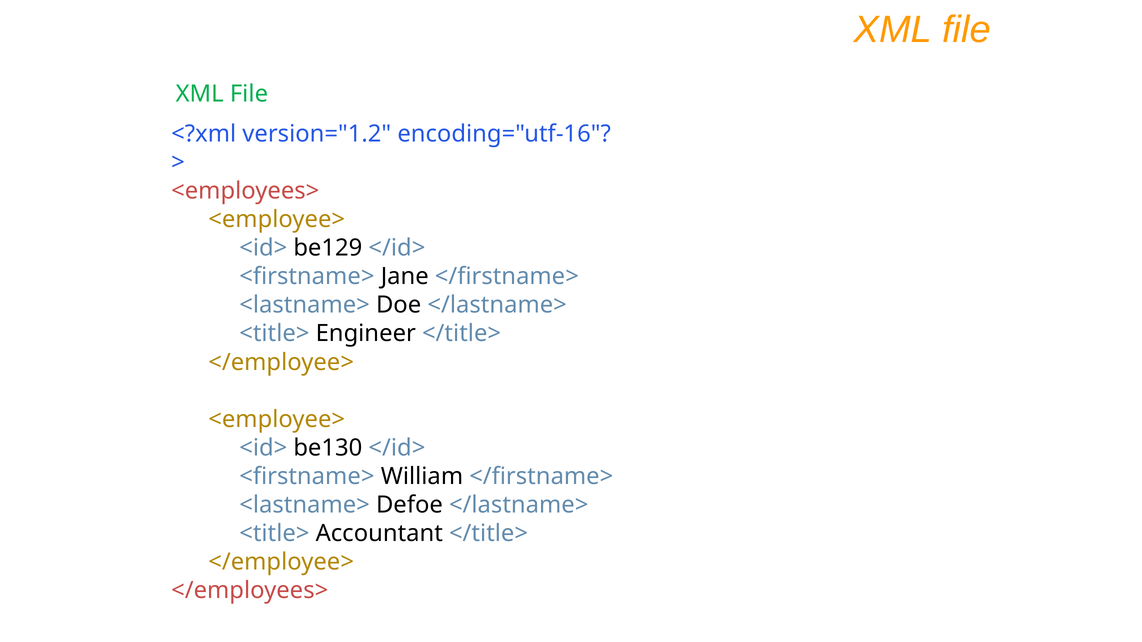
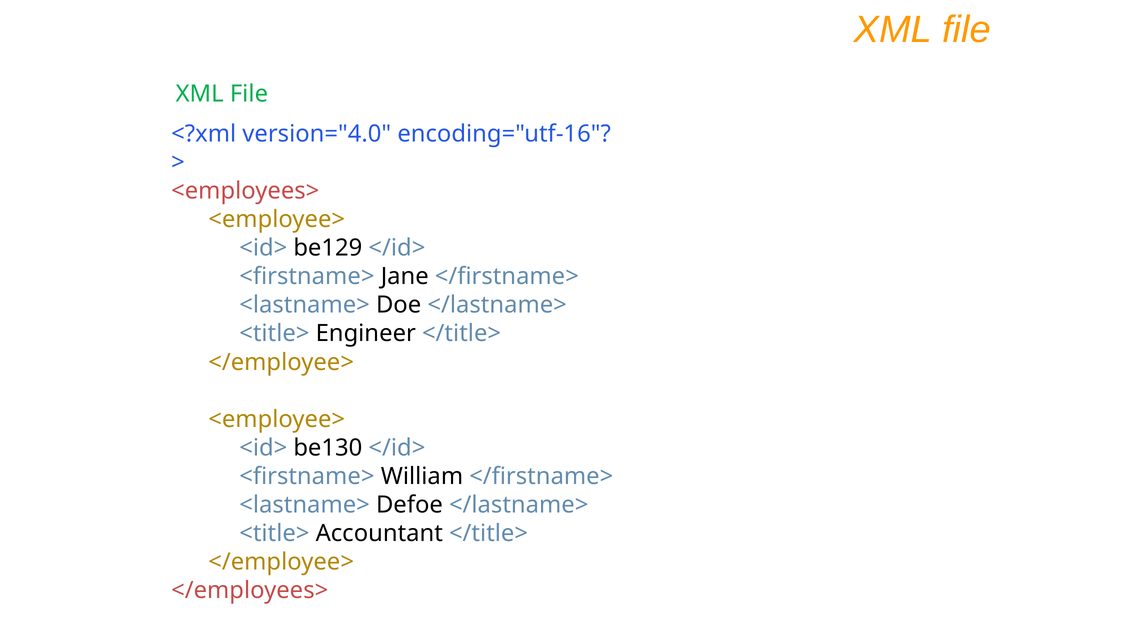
version="1.2: version="1.2 -> version="4.0
